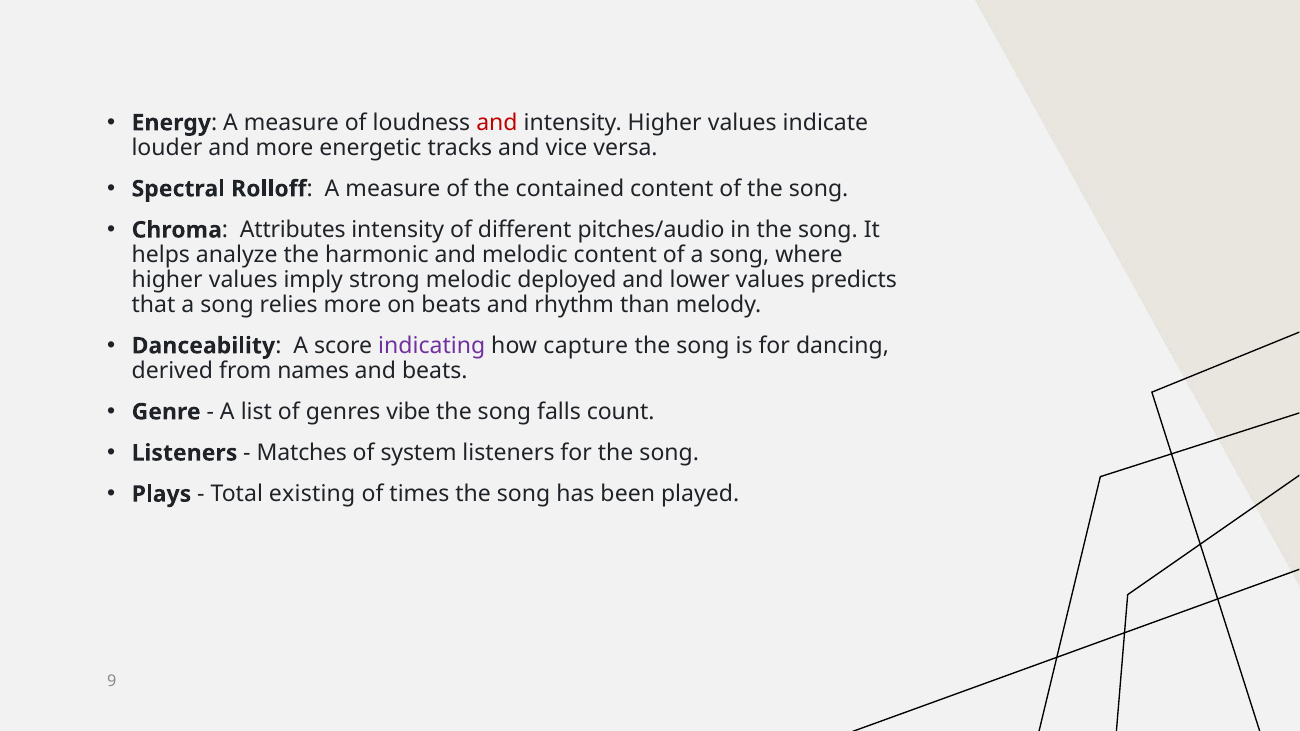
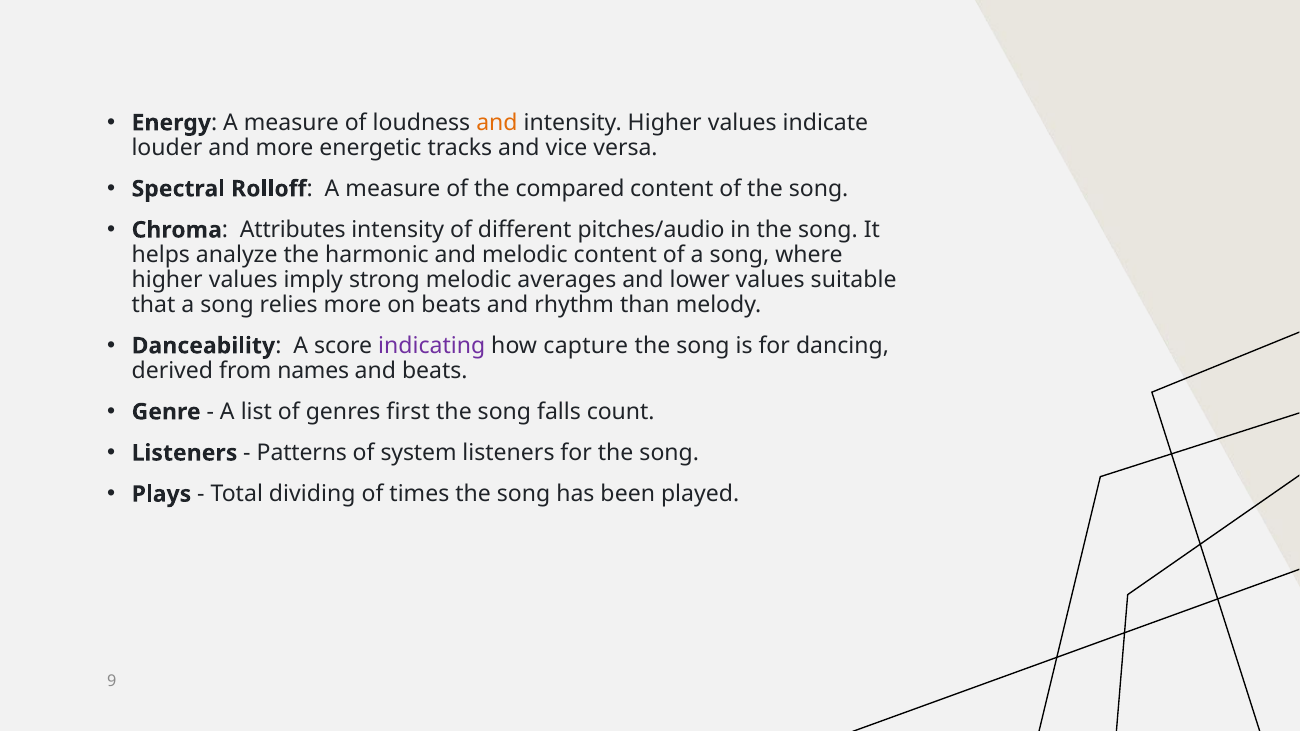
and at (497, 123) colour: red -> orange
contained: contained -> compared
deployed: deployed -> averages
predicts: predicts -> suitable
vibe: vibe -> first
Matches: Matches -> Patterns
existing: existing -> dividing
